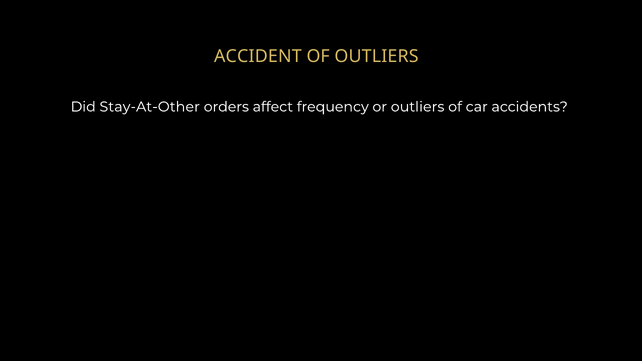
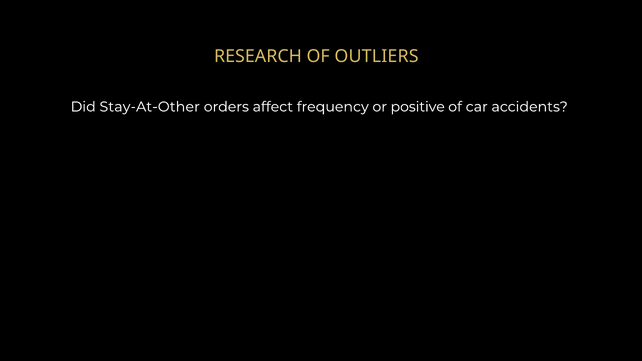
ACCIDENT: ACCIDENT -> RESEARCH
or outliers: outliers -> positive
